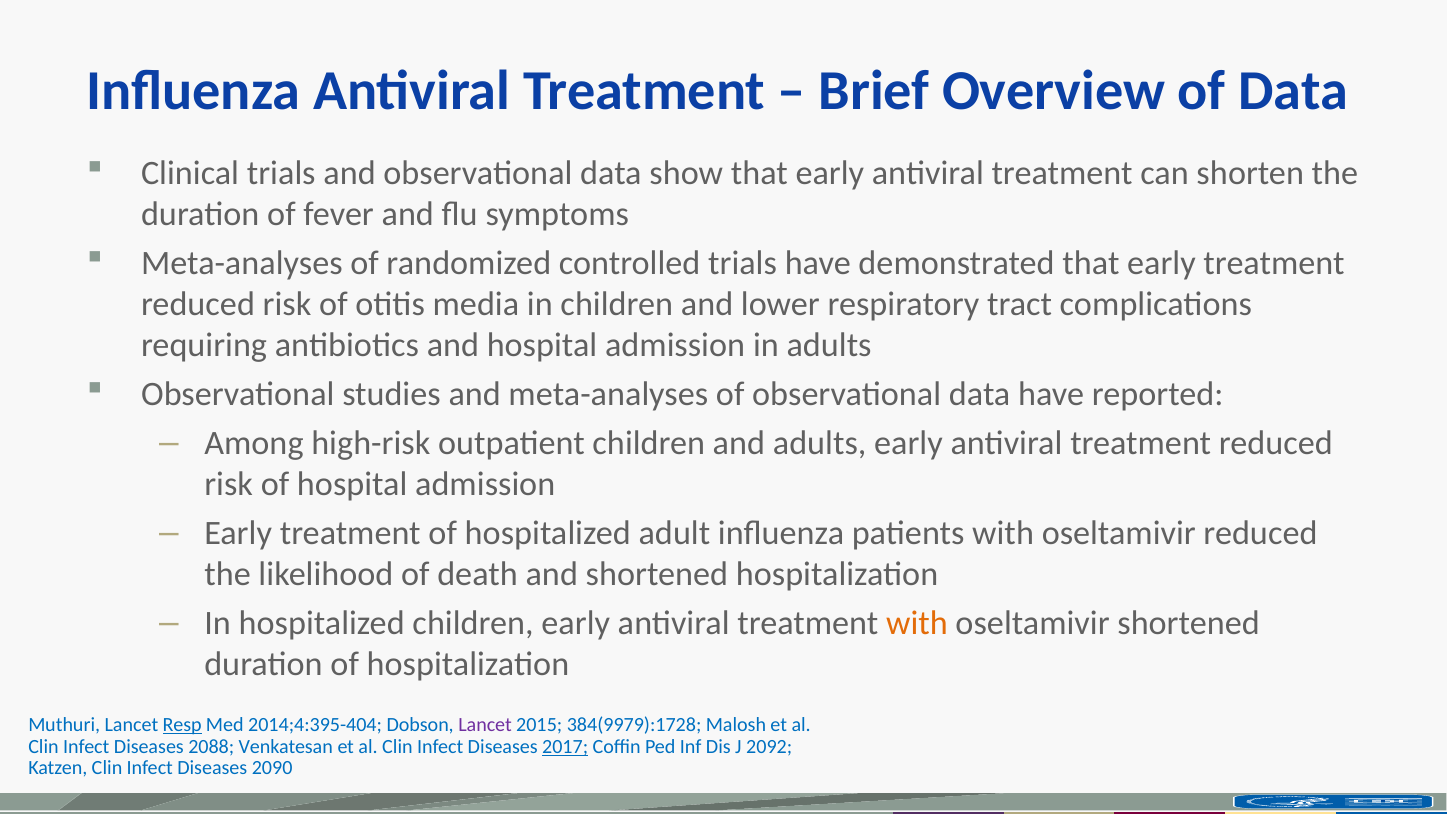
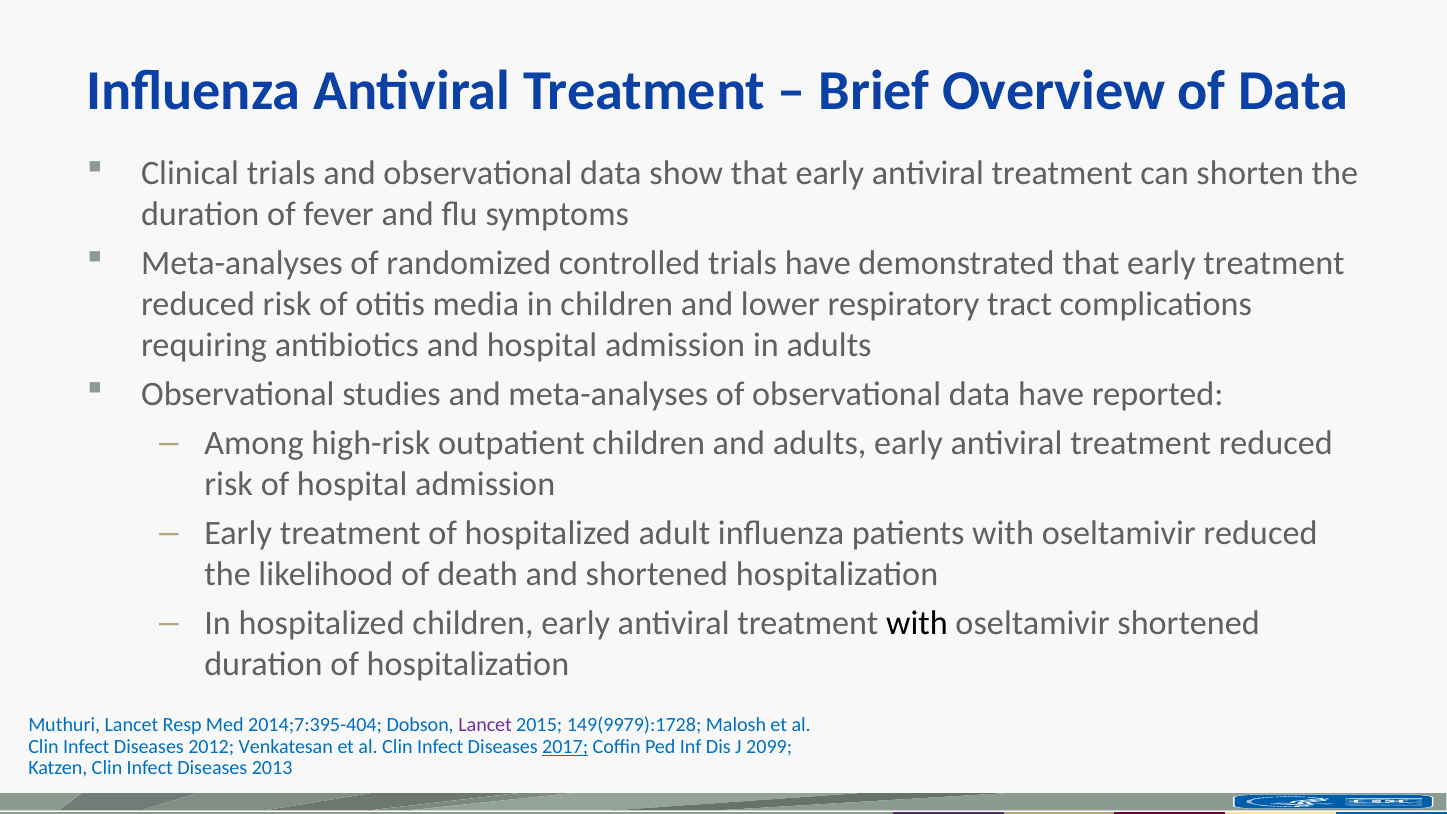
with at (917, 623) colour: orange -> black
Resp underline: present -> none
2014;4:395-404: 2014;4:395-404 -> 2014;7:395-404
384(9979):1728: 384(9979):1728 -> 149(9979):1728
2088: 2088 -> 2012
2092: 2092 -> 2099
2090: 2090 -> 2013
